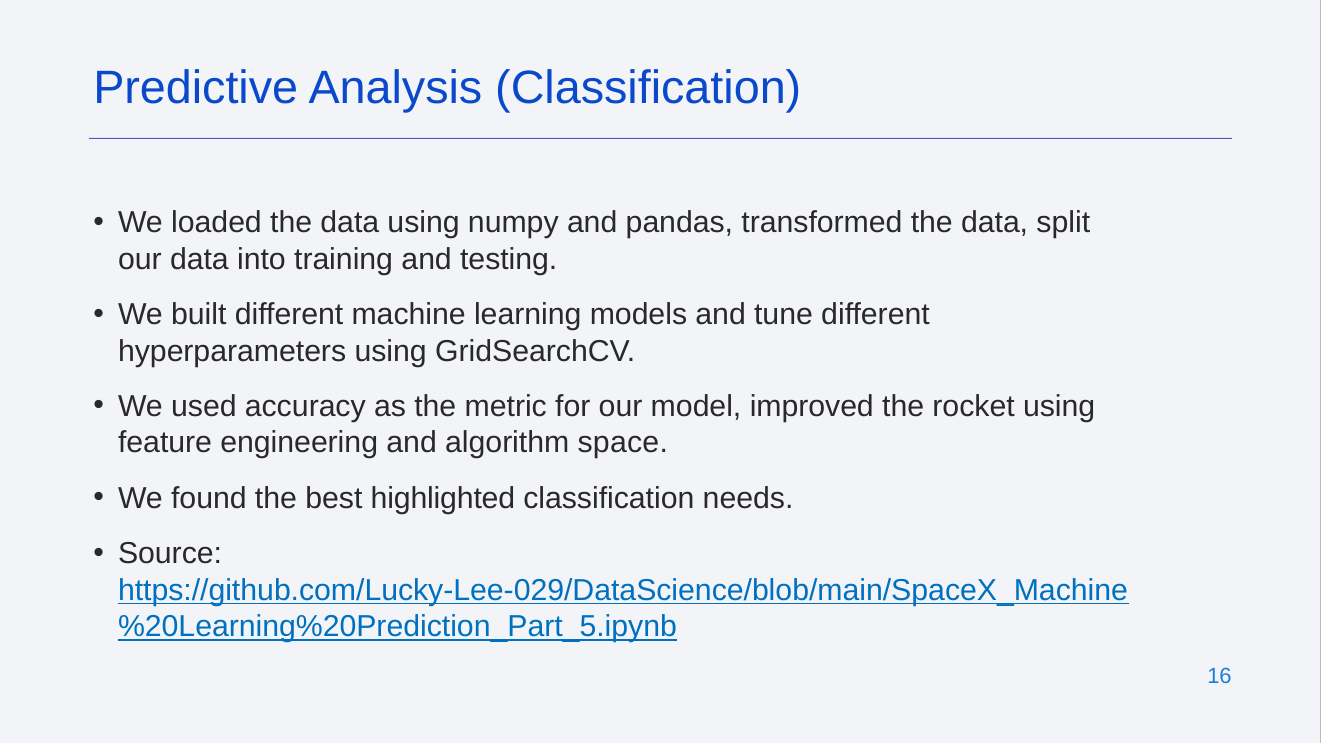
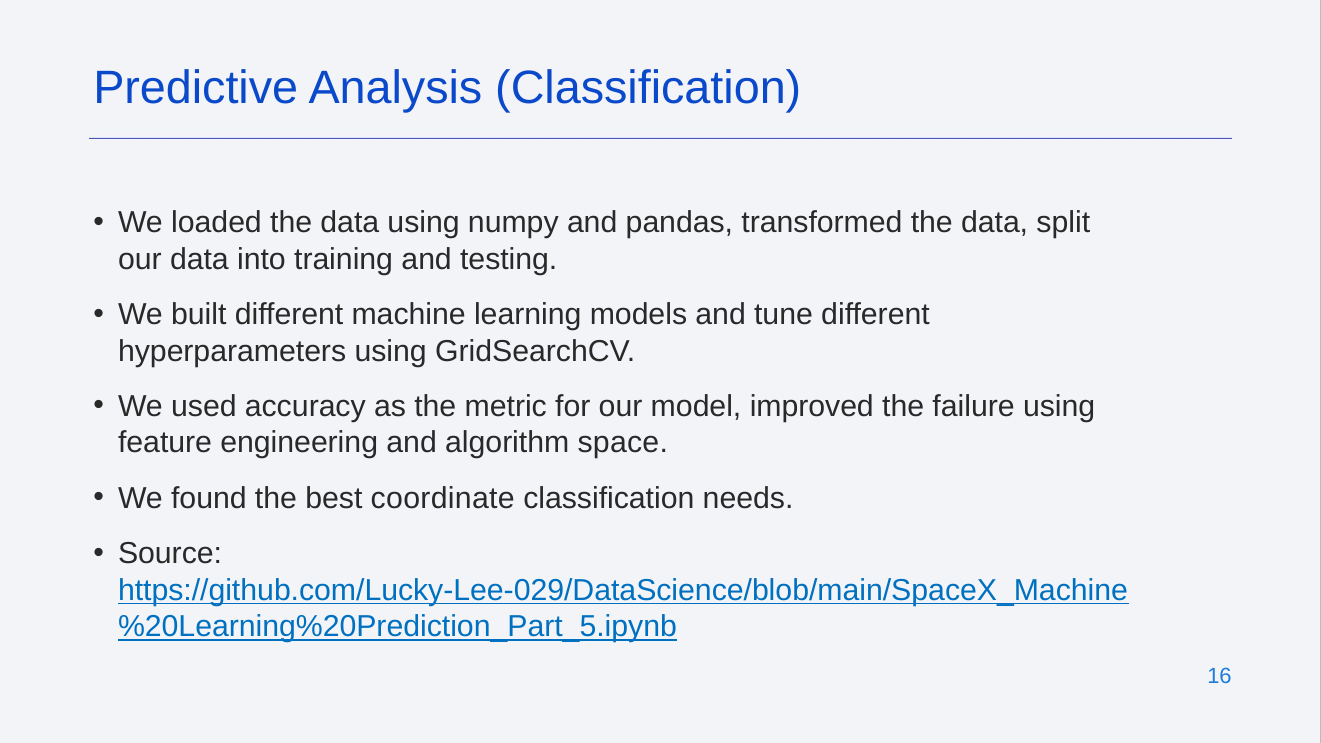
rocket: rocket -> failure
highlighted: highlighted -> coordinate
